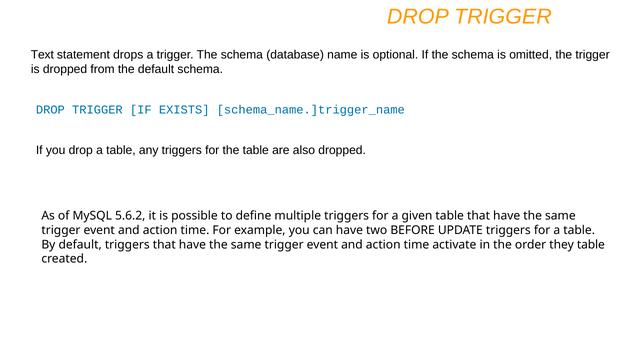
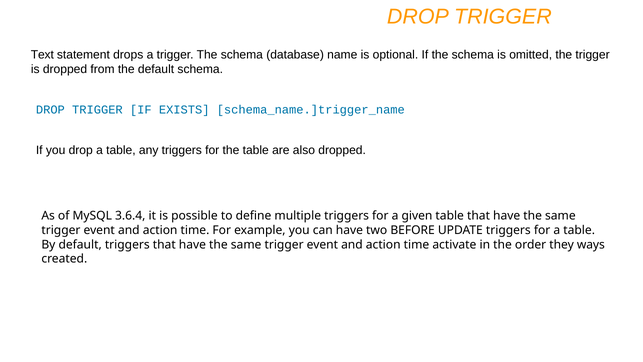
5.6.2: 5.6.2 -> 3.6.4
they table: table -> ways
